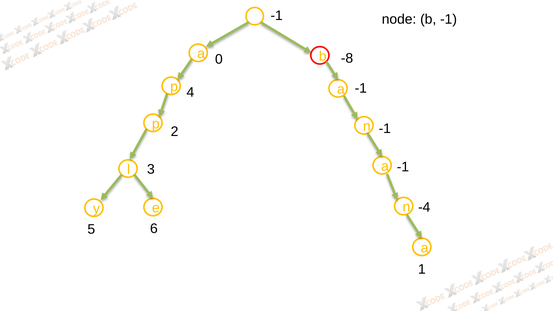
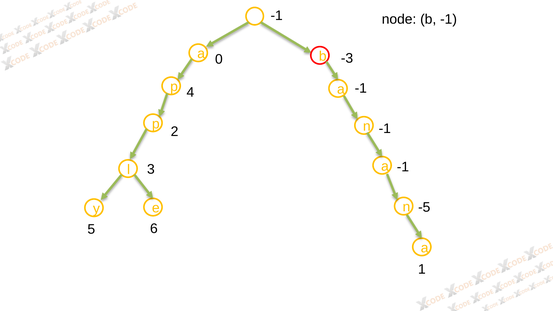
-8: -8 -> -3
-4: -4 -> -5
